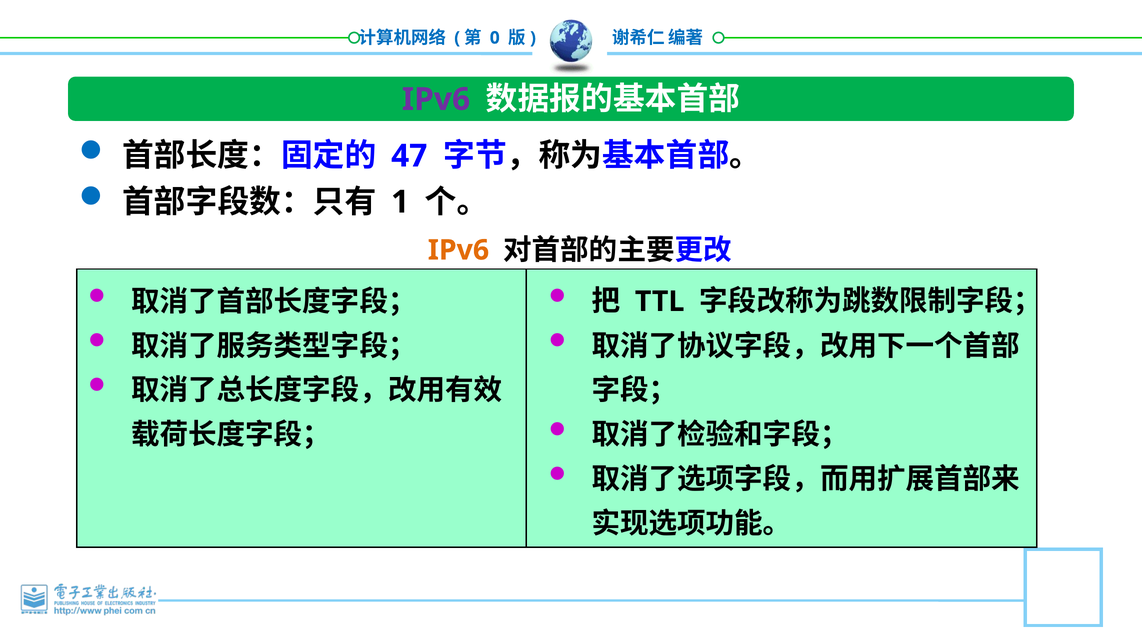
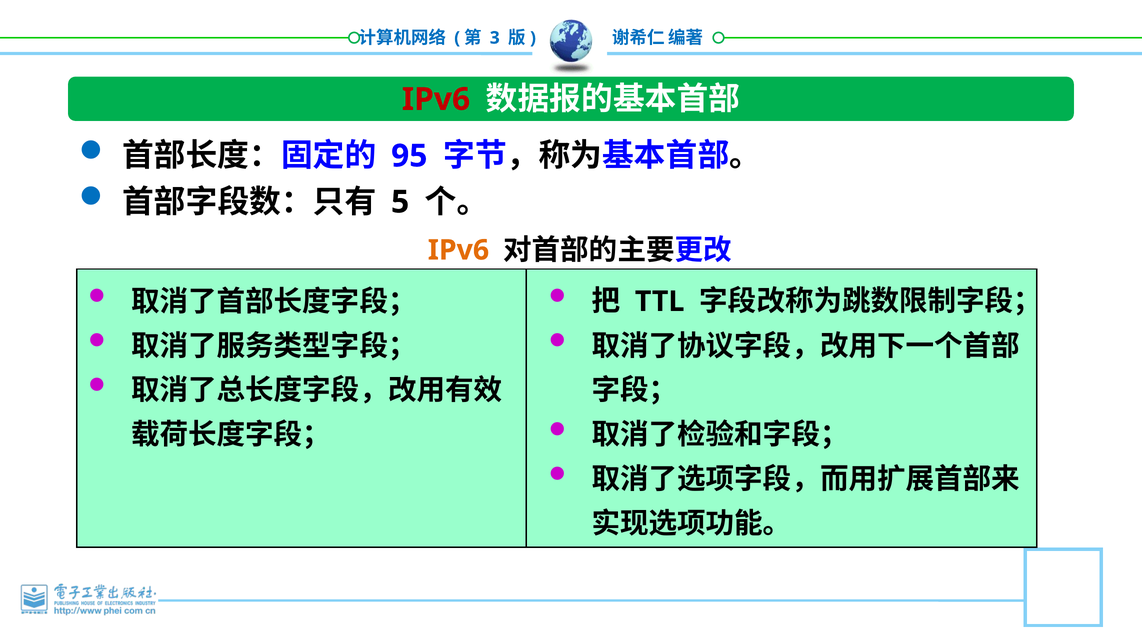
0: 0 -> 3
IPv6 at (436, 99) colour: purple -> red
47: 47 -> 95
1: 1 -> 5
